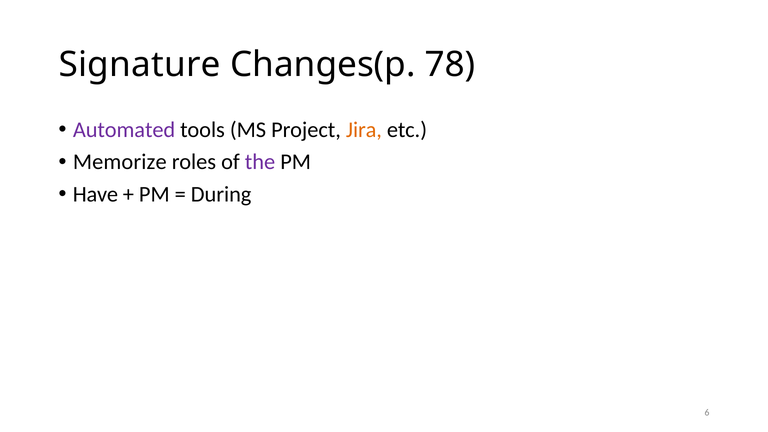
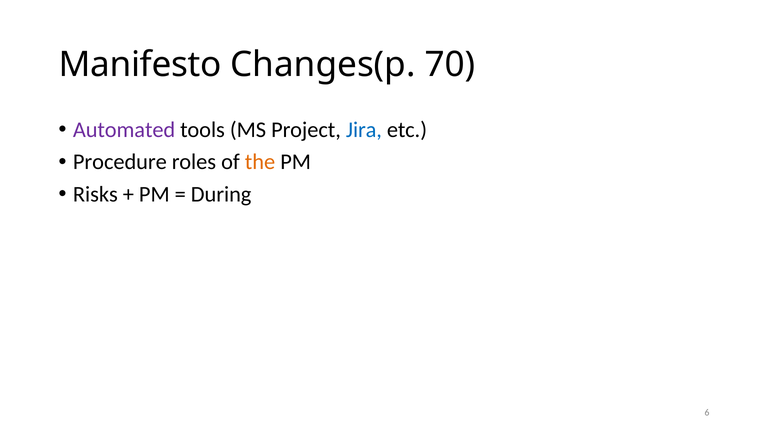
Signature: Signature -> Manifesto
78: 78 -> 70
Jira colour: orange -> blue
Memorize: Memorize -> Procedure
the colour: purple -> orange
Have: Have -> Risks
